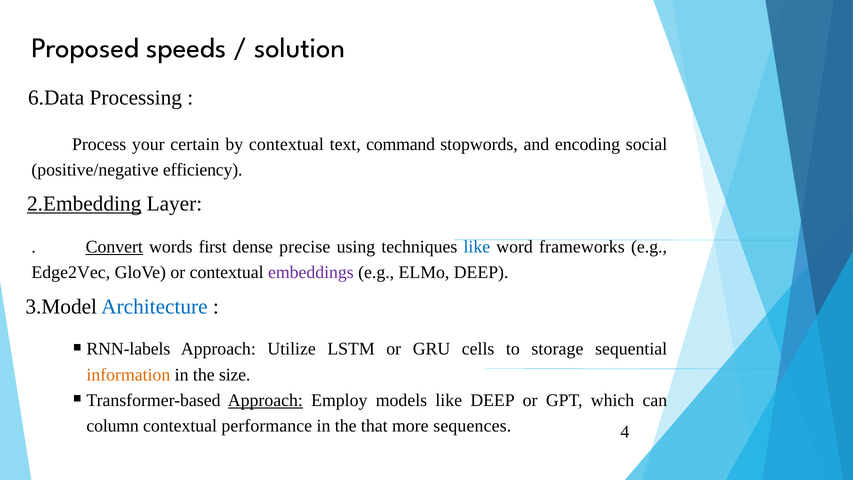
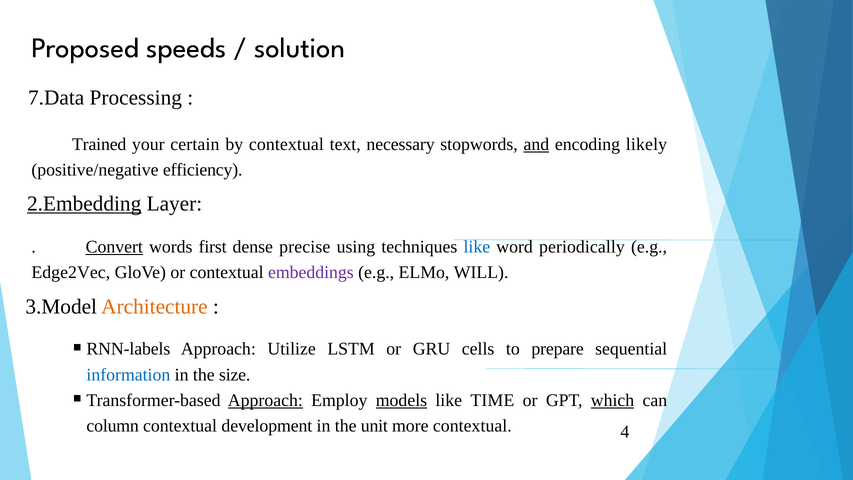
6.Data: 6.Data -> 7.Data
Process: Process -> Trained
command: command -> necessary
and underline: none -> present
social: social -> likely
frameworks: frameworks -> periodically
ELMo DEEP: DEEP -> WILL
Architecture colour: blue -> orange
storage: storage -> prepare
information colour: orange -> blue
models underline: none -> present
like DEEP: DEEP -> TIME
which underline: none -> present
performance: performance -> development
that: that -> unit
more sequences: sequences -> contextual
